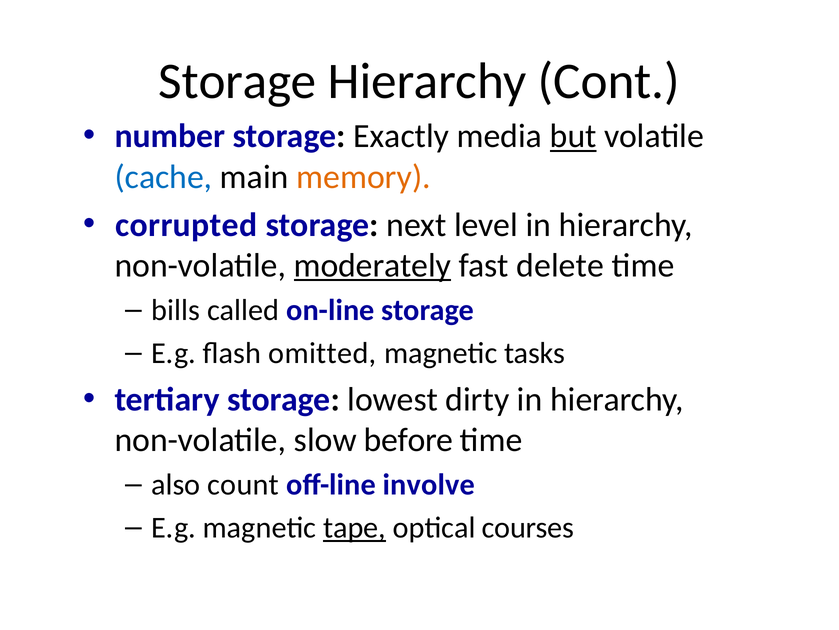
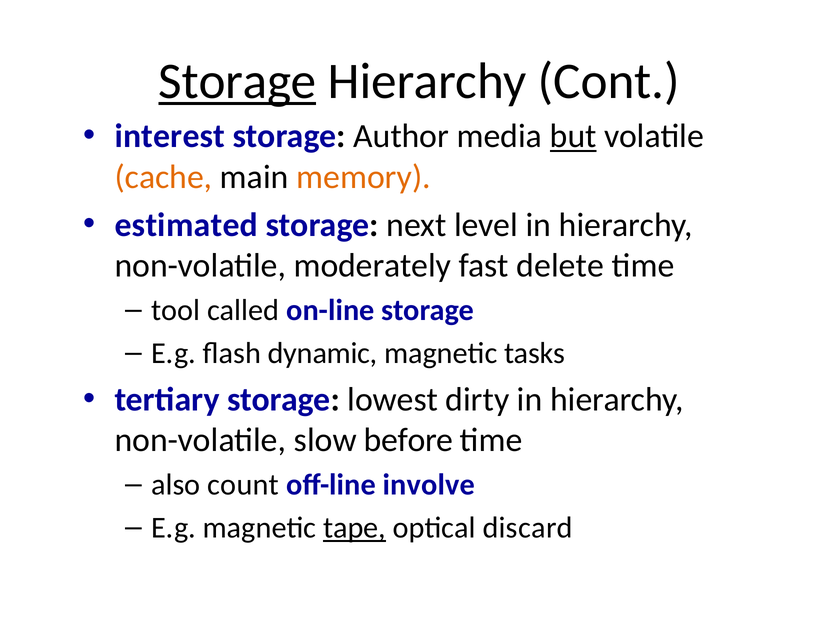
Storage at (237, 81) underline: none -> present
number: number -> interest
Exactly: Exactly -> Author
cache colour: blue -> orange
corrupted: corrupted -> estimated
moderately underline: present -> none
bills: bills -> tool
omitted: omitted -> dynamic
courses: courses -> discard
